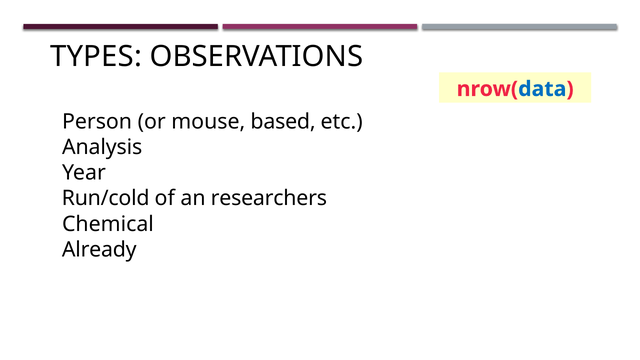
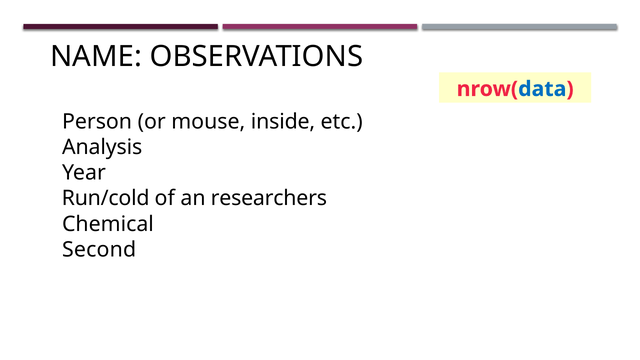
TYPES: TYPES -> NAME
based: based -> inside
Already: Already -> Second
